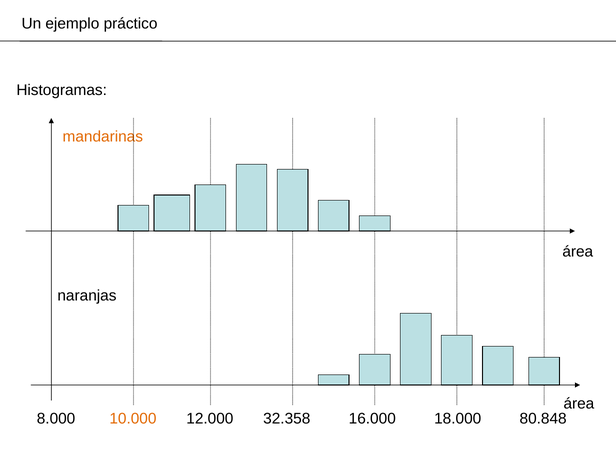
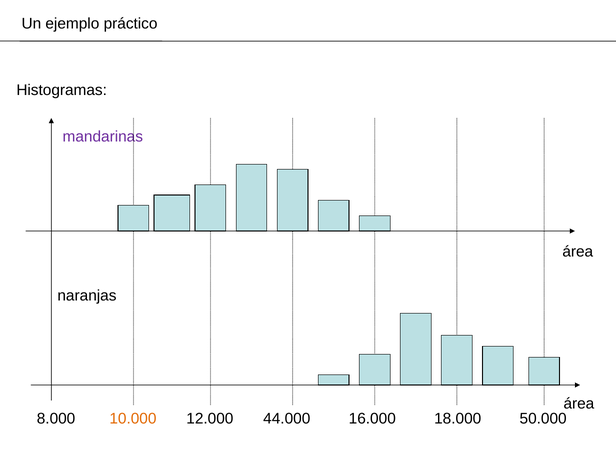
mandarinas colour: orange -> purple
32.358: 32.358 -> 44.000
80.848: 80.848 -> 50.000
